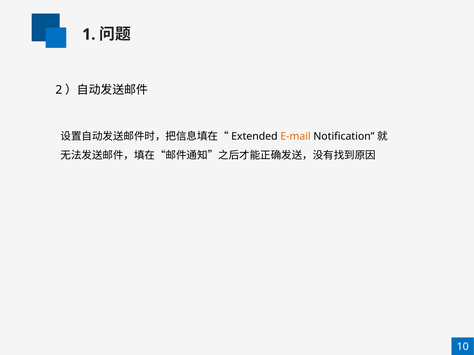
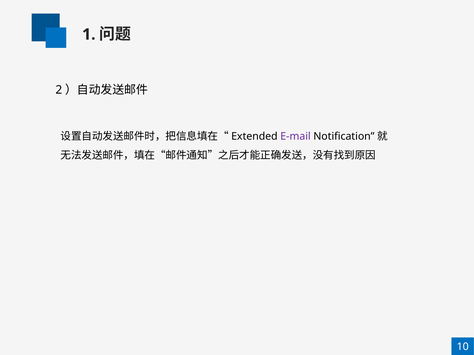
E-mail colour: orange -> purple
